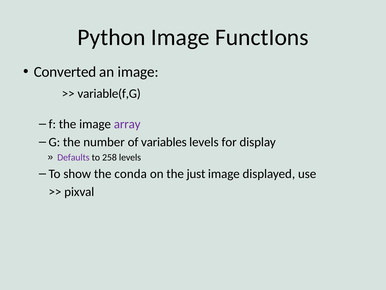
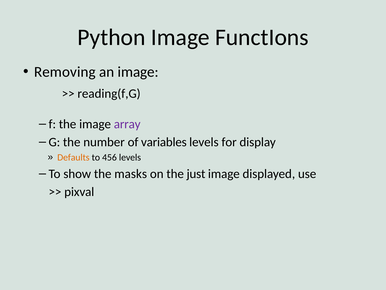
Converted: Converted -> Removing
variable(f,G: variable(f,G -> reading(f,G
Defaults colour: purple -> orange
258: 258 -> 456
conda: conda -> masks
